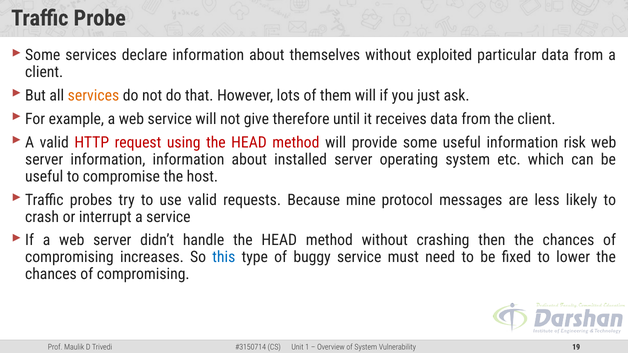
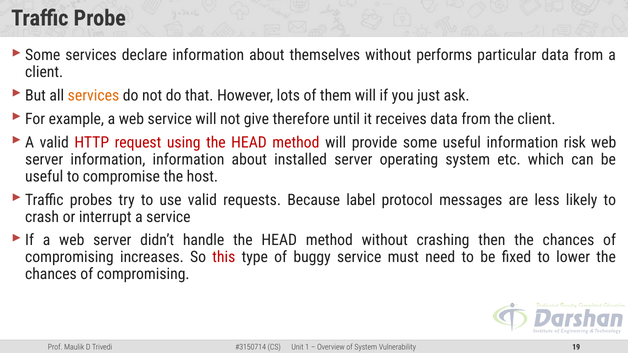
exploited: exploited -> performs
mine: mine -> label
this colour: blue -> red
